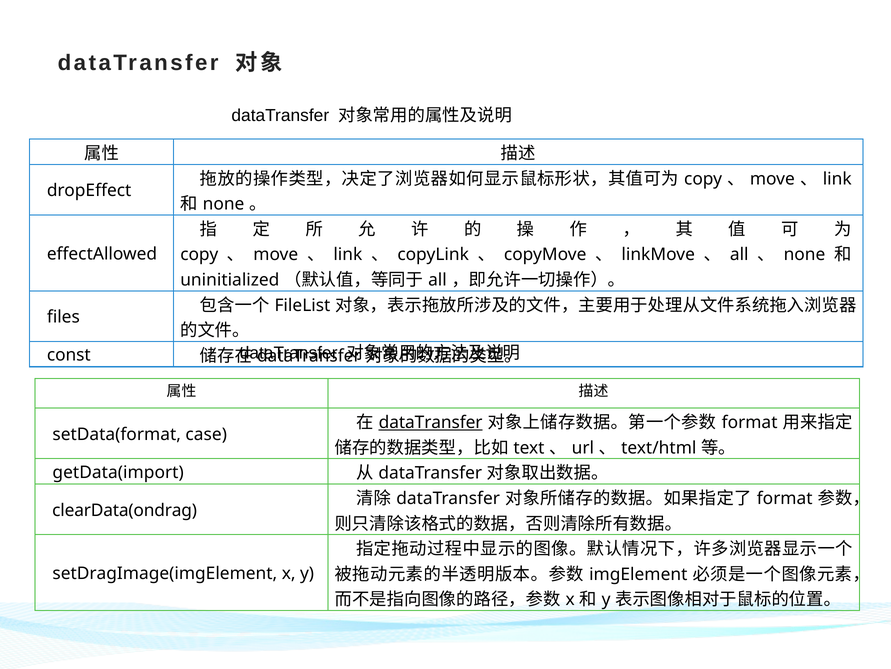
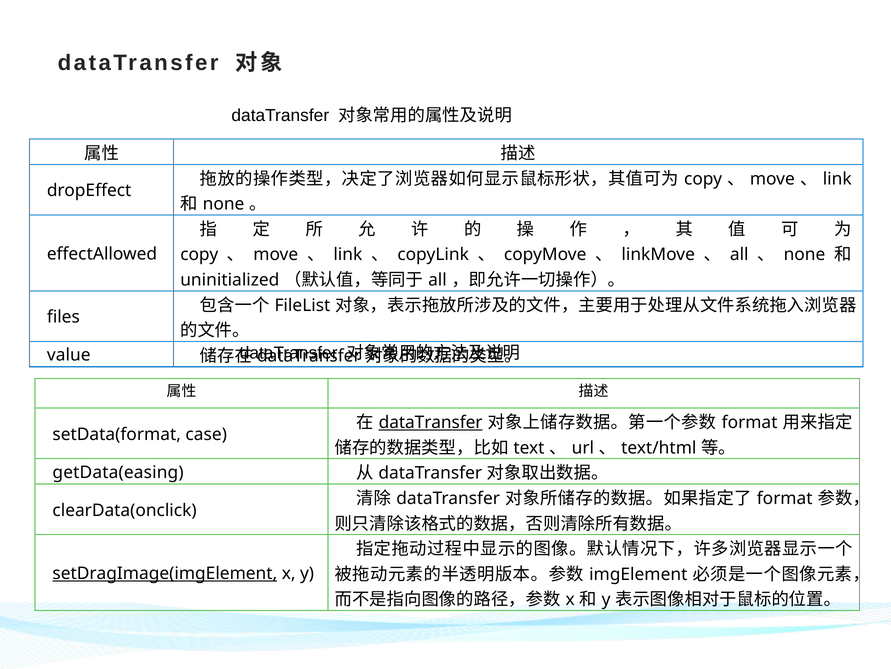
const: const -> value
getData(import: getData(import -> getData(easing
clearData(ondrag: clearData(ondrag -> clearData(onclick
setDragImage(imgElement underline: none -> present
